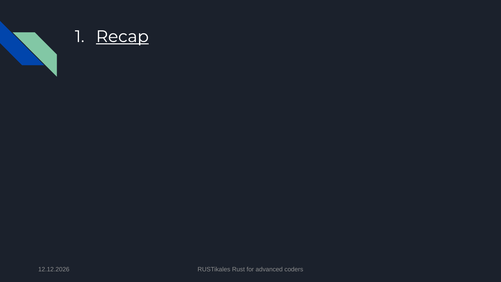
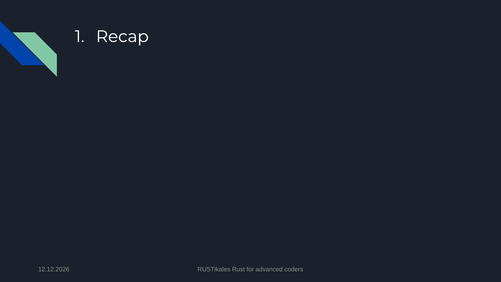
Recap underline: present -> none
